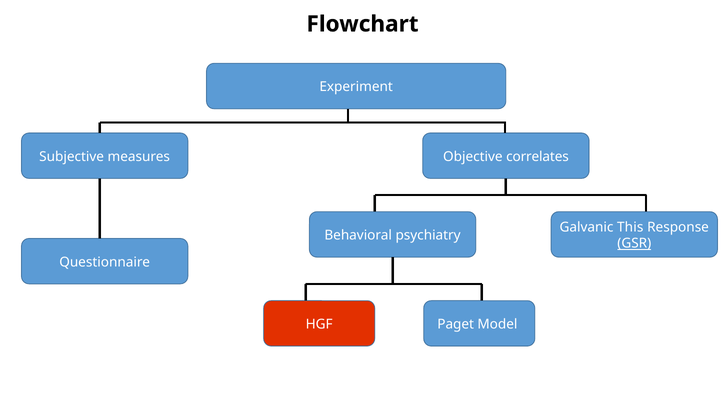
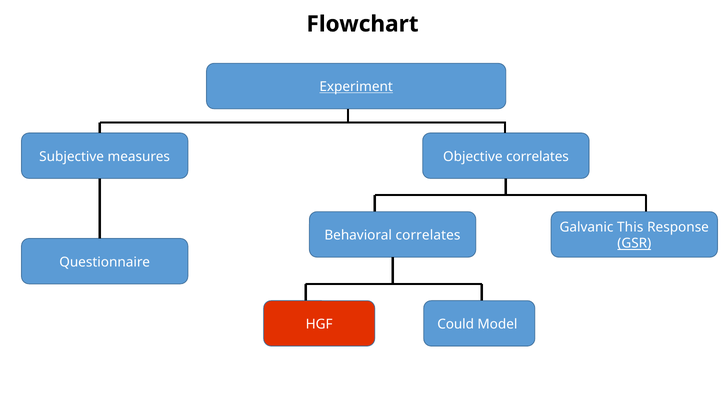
Experiment underline: none -> present
Behavioral psychiatry: psychiatry -> correlates
Paget: Paget -> Could
